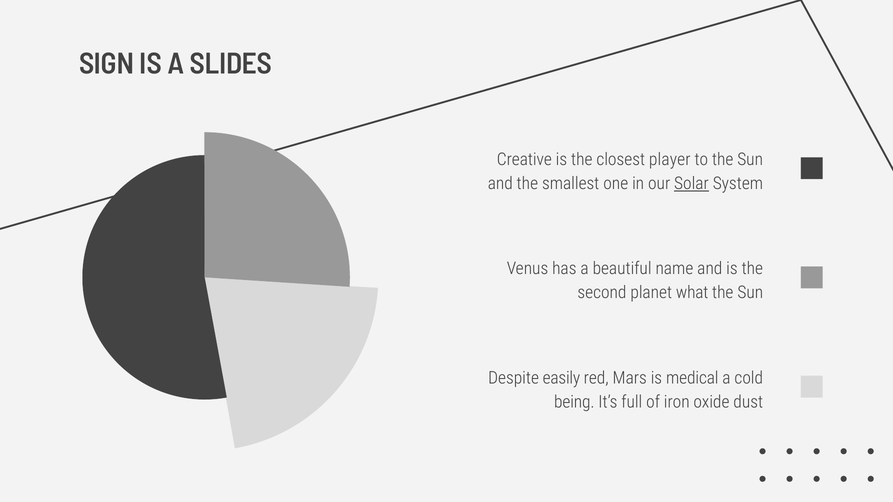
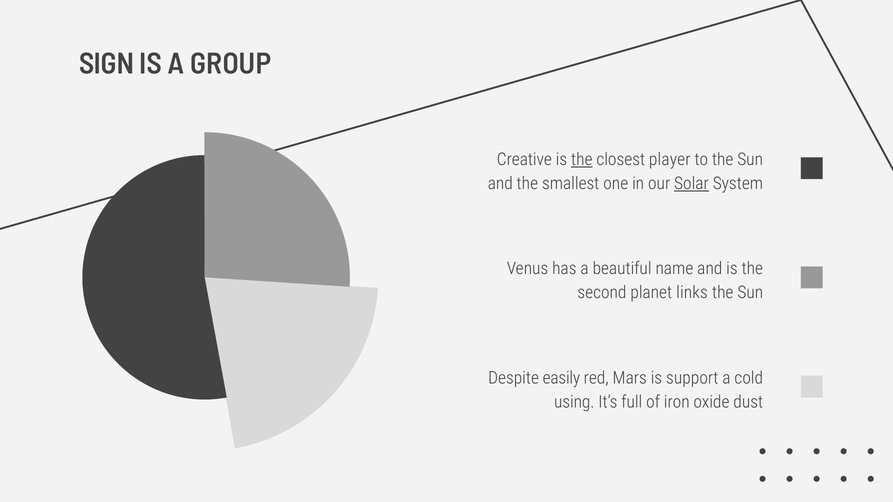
SLIDES: SLIDES -> GROUP
the at (582, 160) underline: none -> present
what: what -> links
medical: medical -> support
being: being -> using
